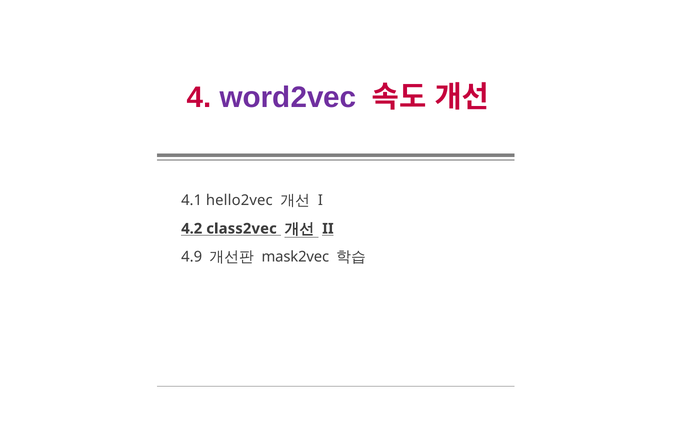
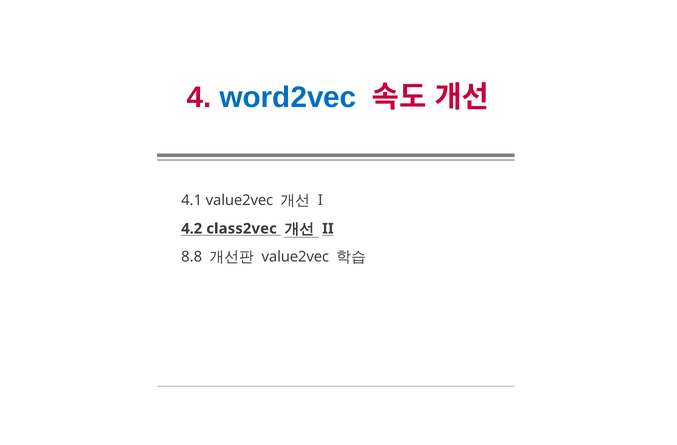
word2vec colour: purple -> blue
4.1 hello2vec: hello2vec -> value2vec
4.9: 4.9 -> 8.8
mask2vec at (295, 257): mask2vec -> value2vec
